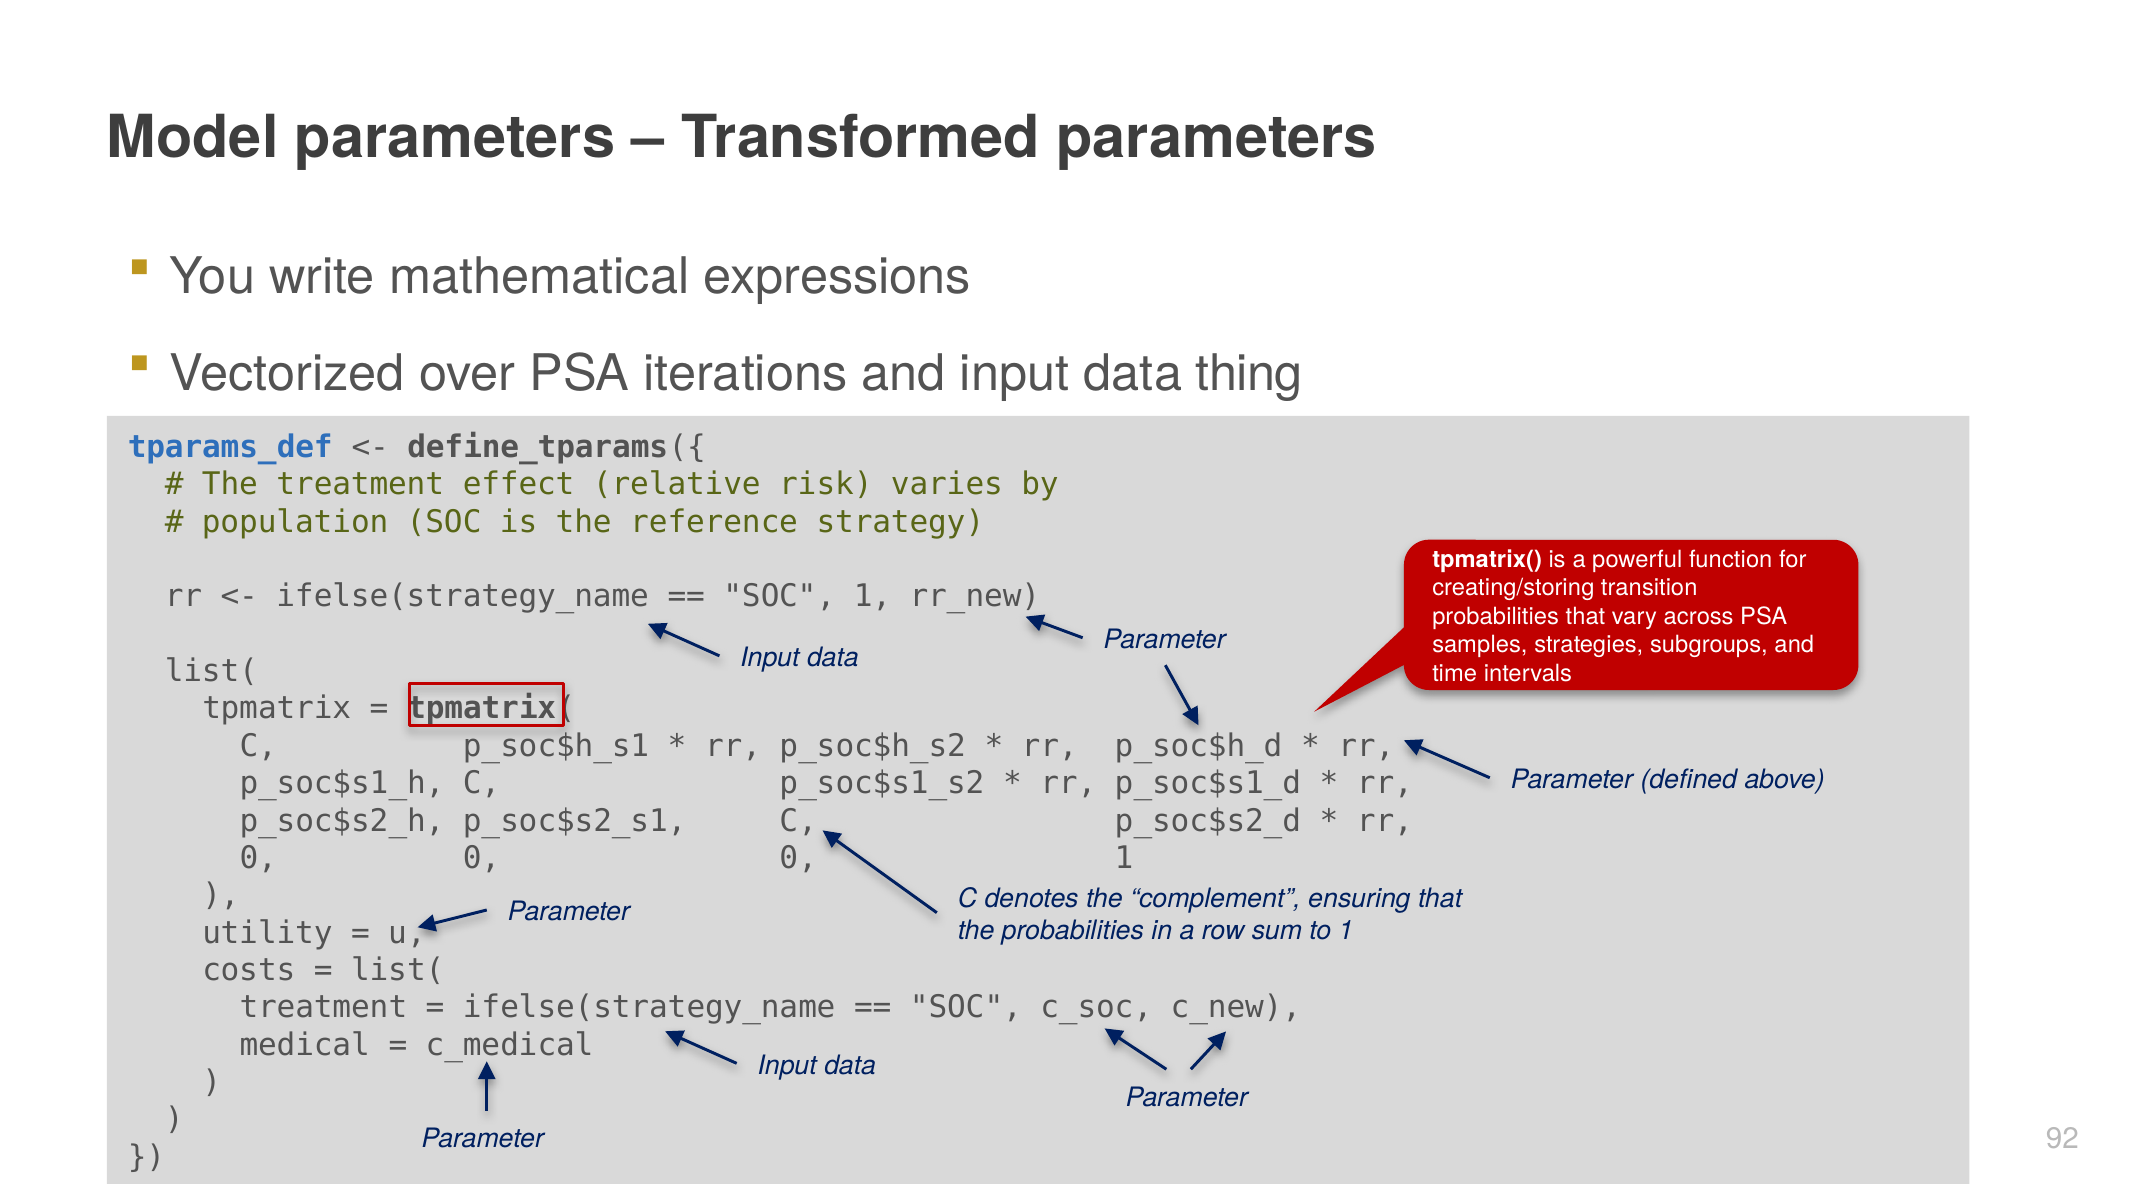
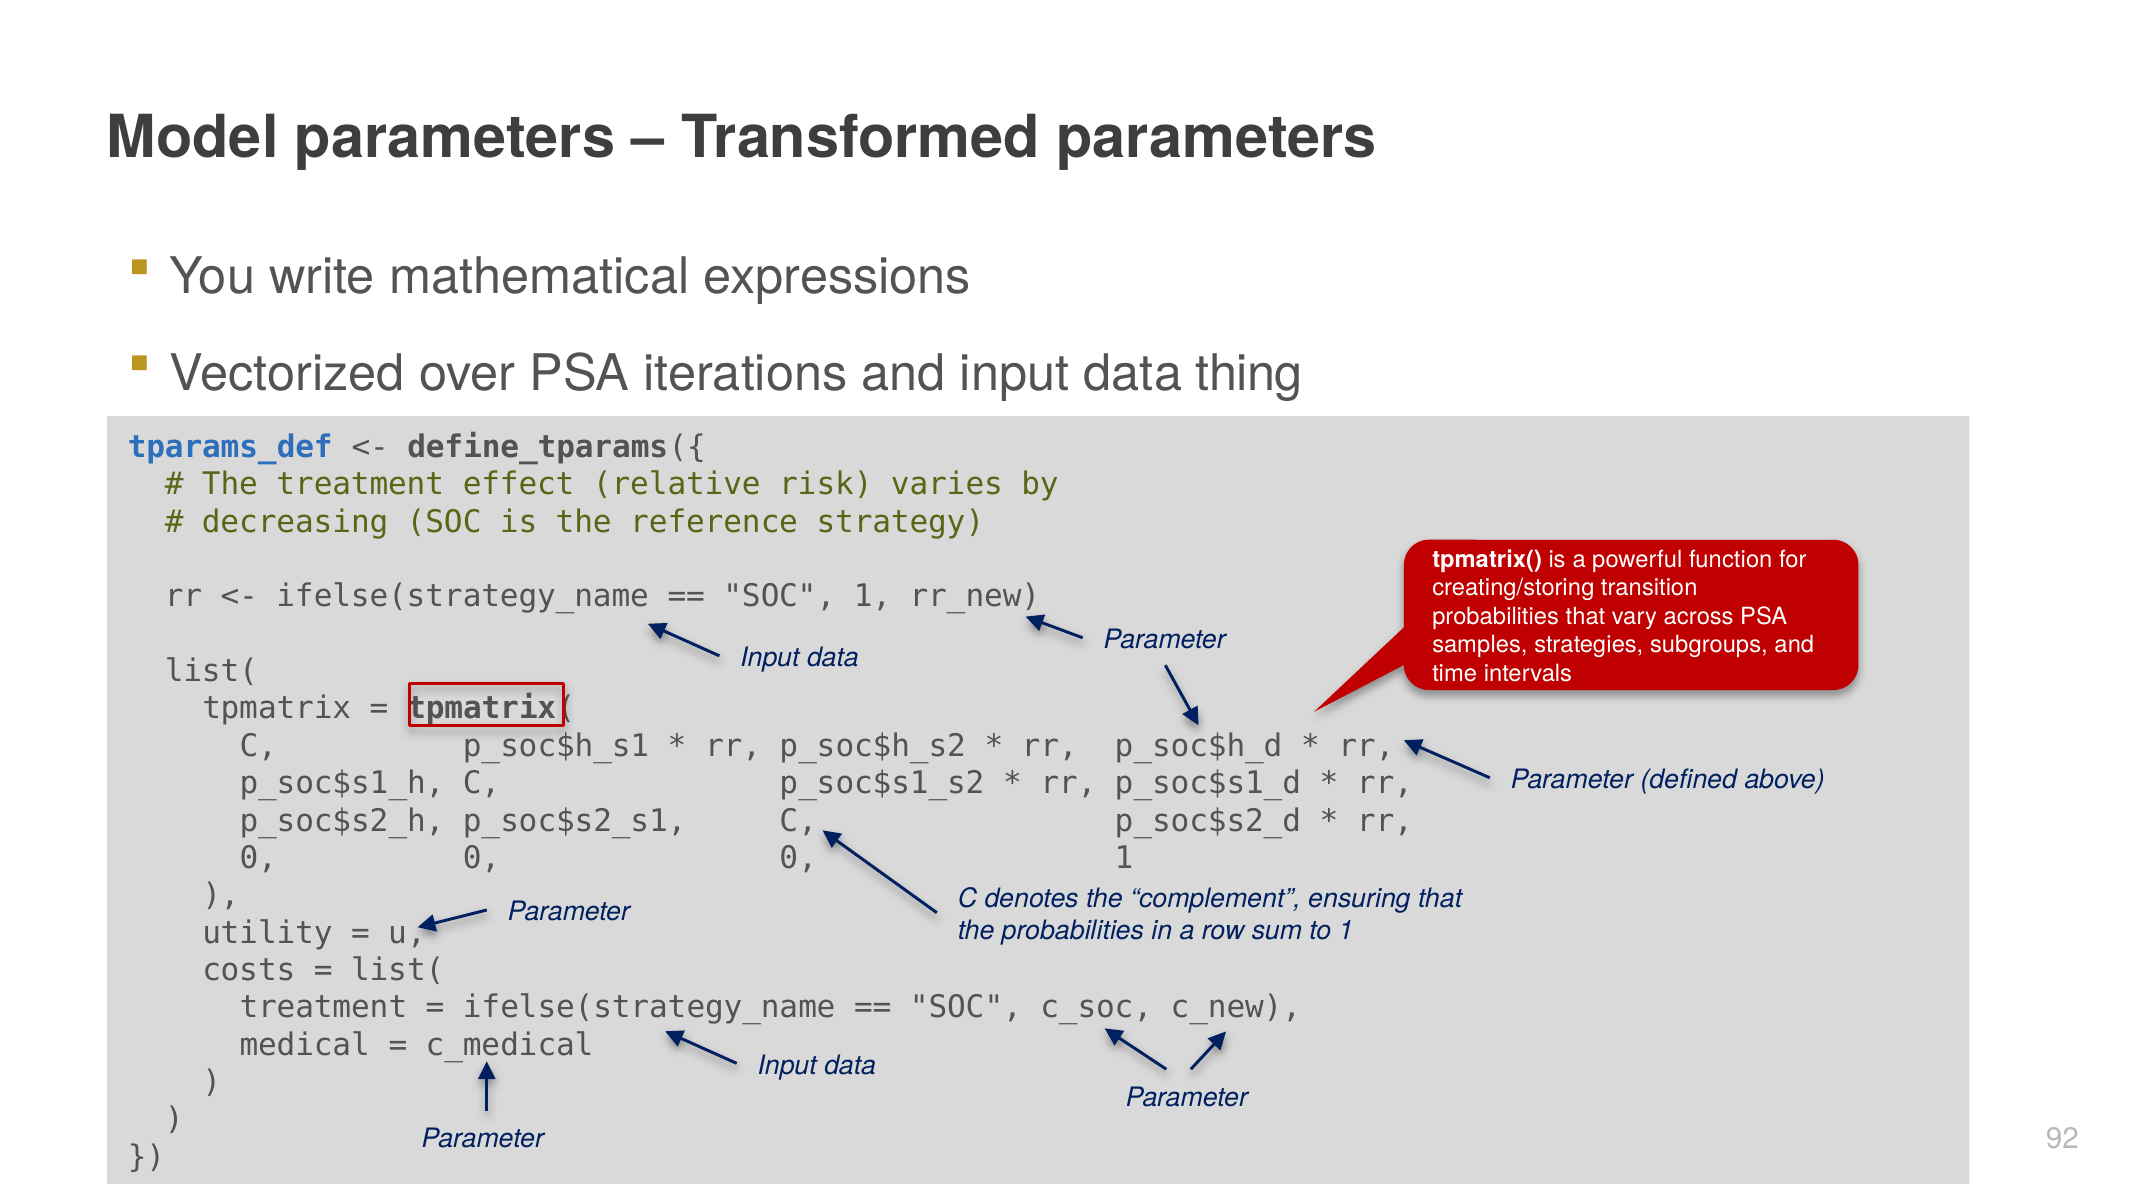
population: population -> decreasing
